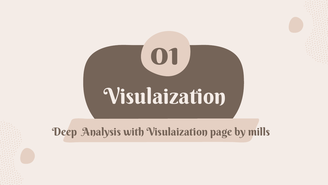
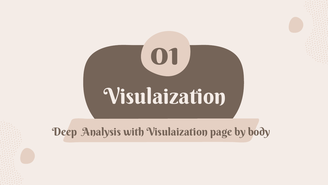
mills: mills -> body
